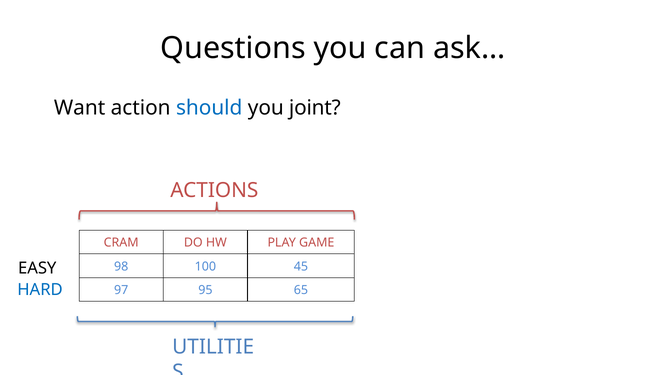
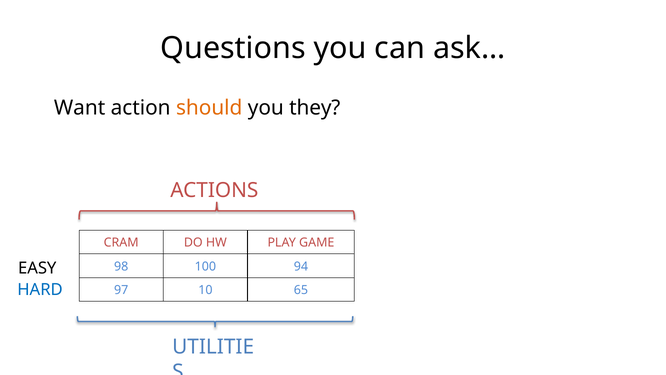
should colour: blue -> orange
joint: joint -> they
45: 45 -> 94
95: 95 -> 10
